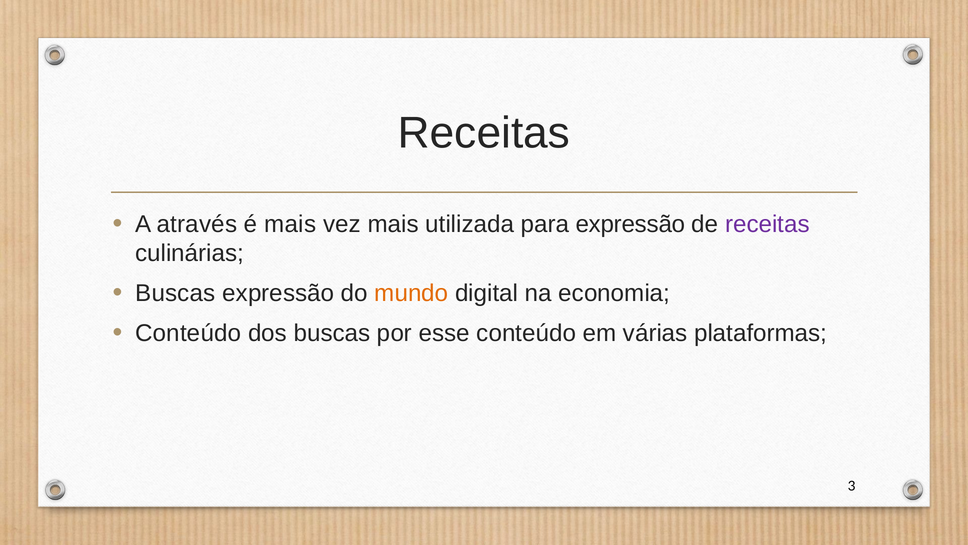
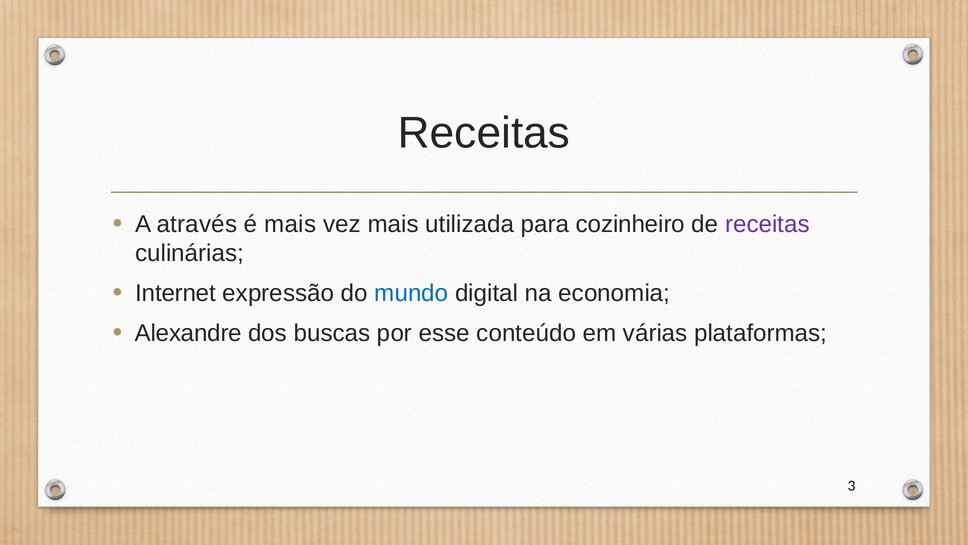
para expressão: expressão -> cozinheiro
Buscas at (175, 293): Buscas -> Internet
mundo colour: orange -> blue
Conteúdo at (188, 333): Conteúdo -> Alexandre
